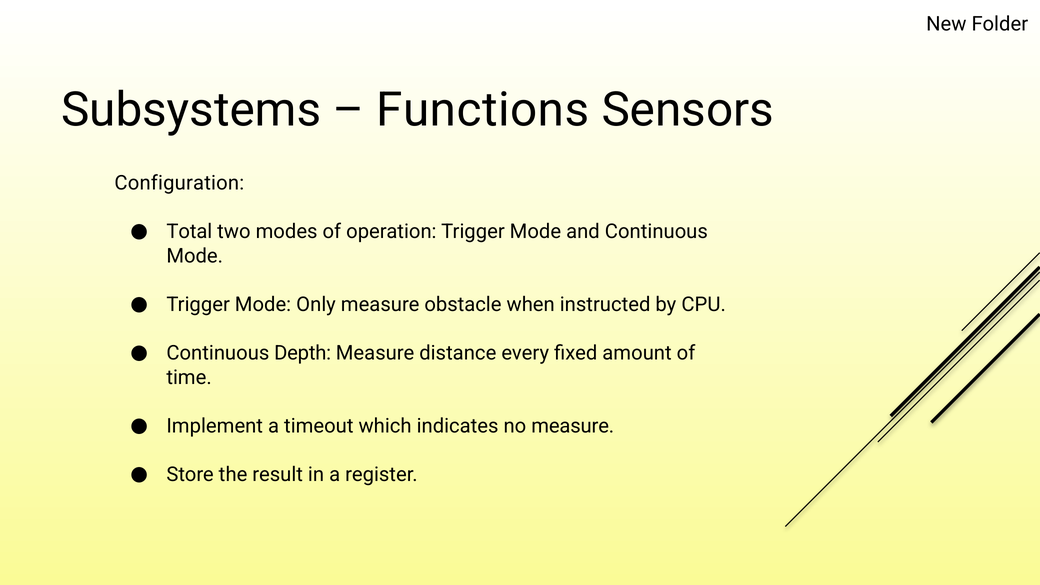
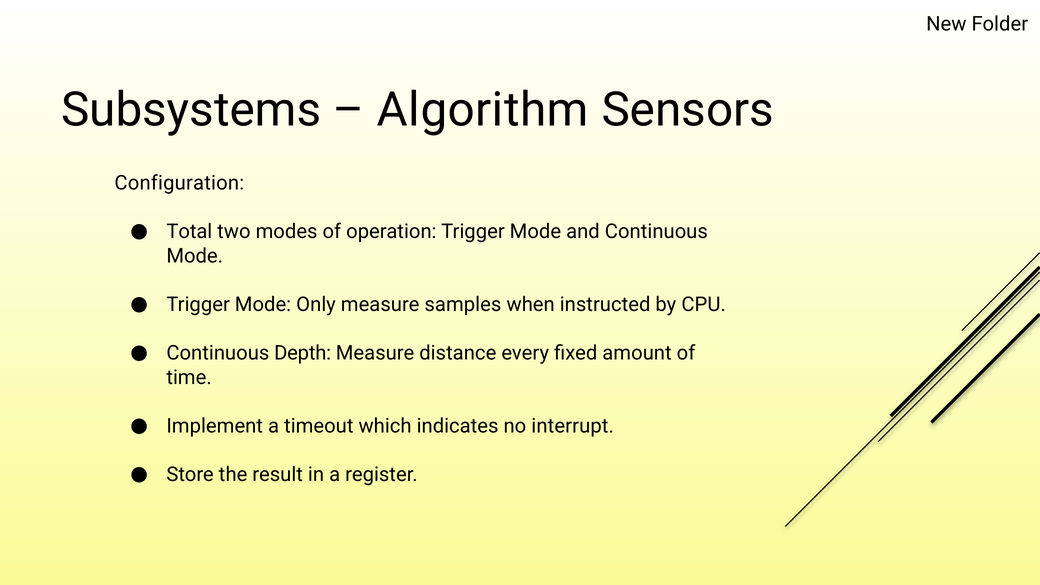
Functions: Functions -> Algorithm
obstacle: obstacle -> samples
no measure: measure -> interrupt
